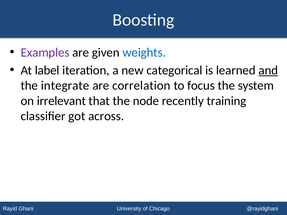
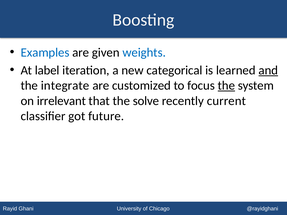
Examples colour: purple -> blue
correlation: correlation -> customized
the at (226, 86) underline: none -> present
node: node -> solve
training: training -> current
across: across -> future
